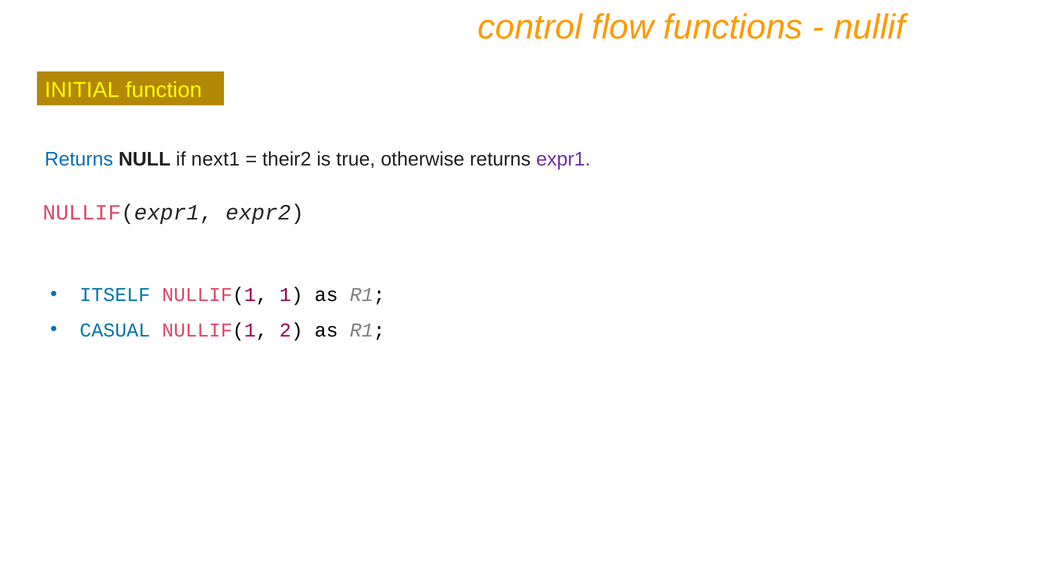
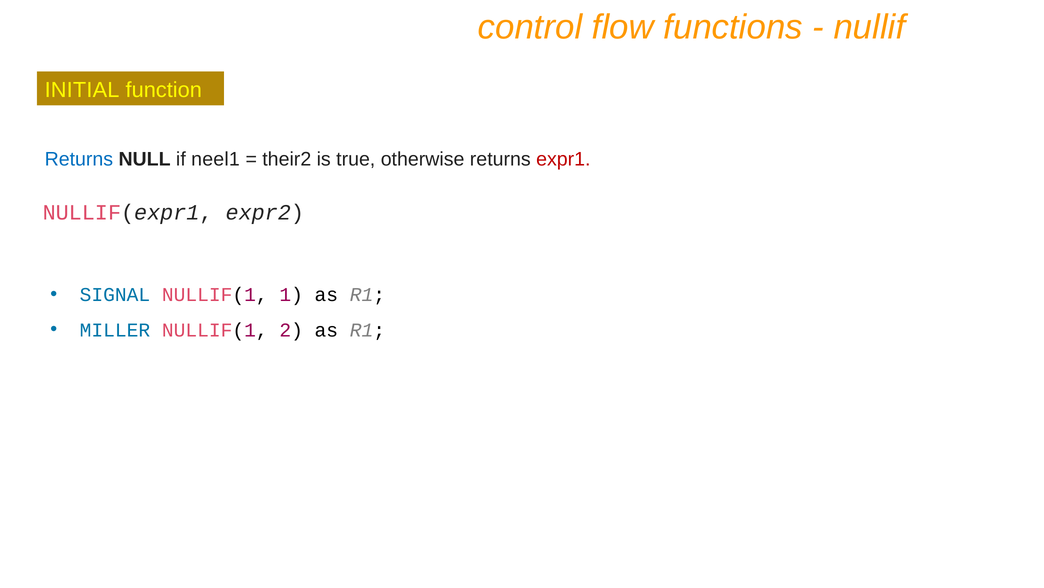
next1: next1 -> neel1
expr1 colour: purple -> red
ITSELF: ITSELF -> SIGNAL
CASUAL: CASUAL -> MILLER
